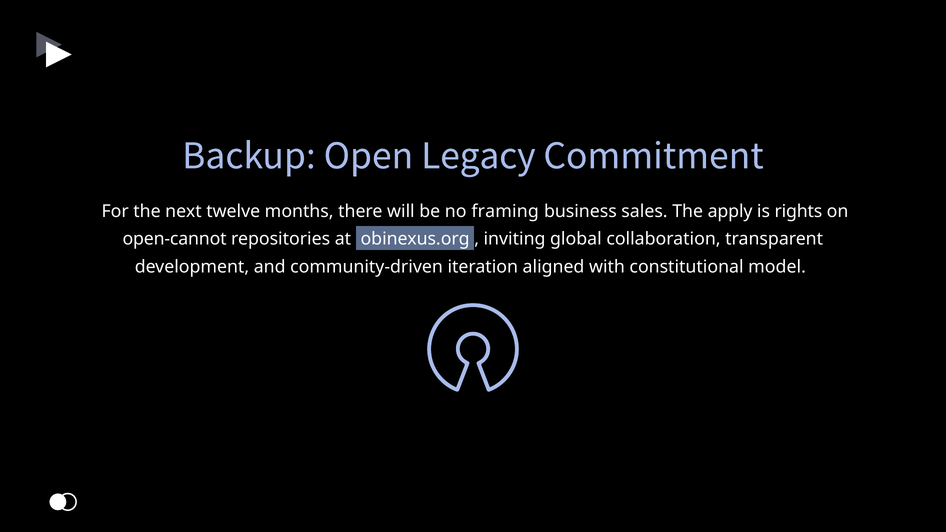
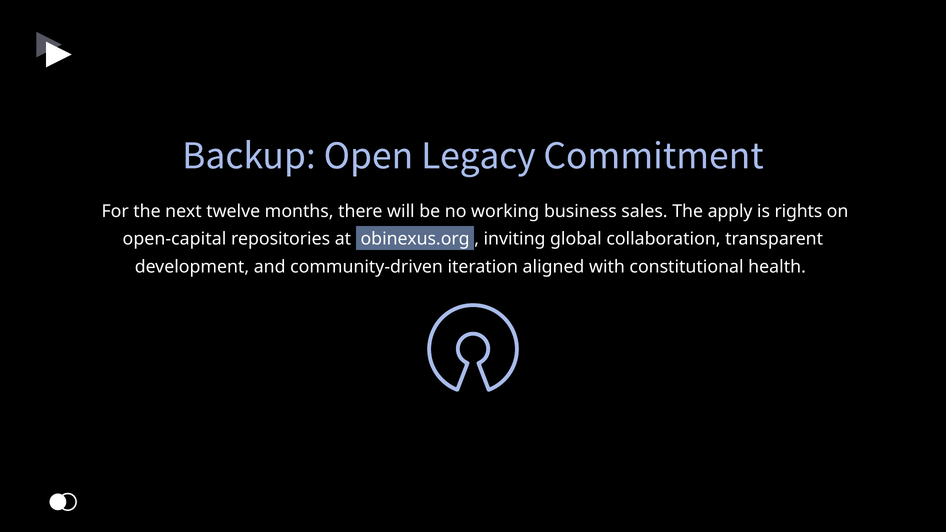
framing: framing -> working
open-cannot: open-cannot -> open-capital
model: model -> health
